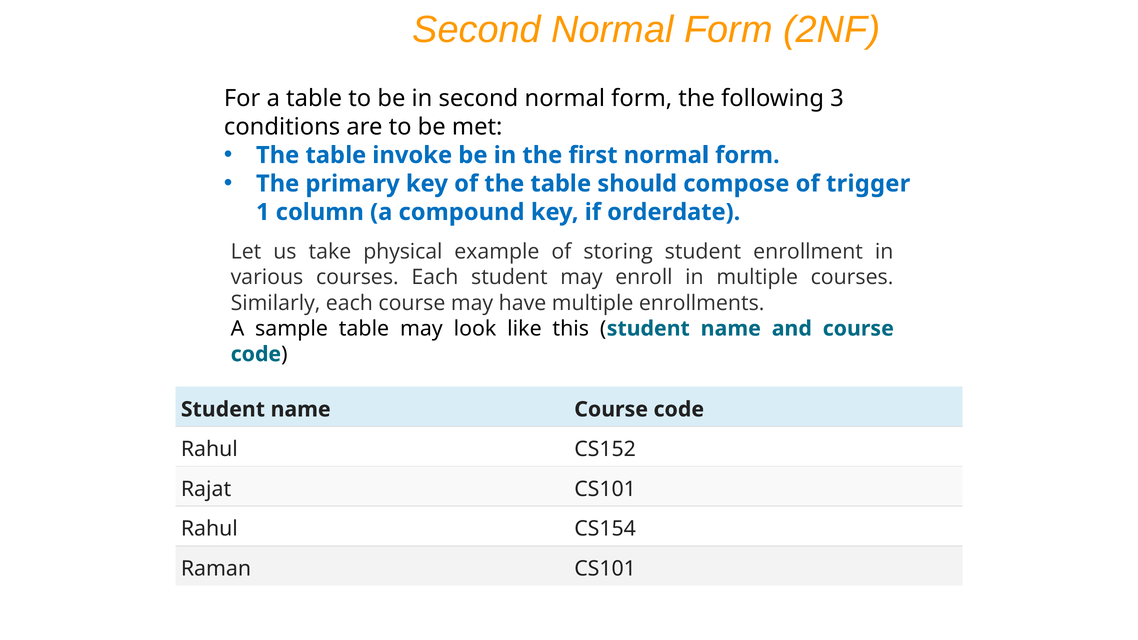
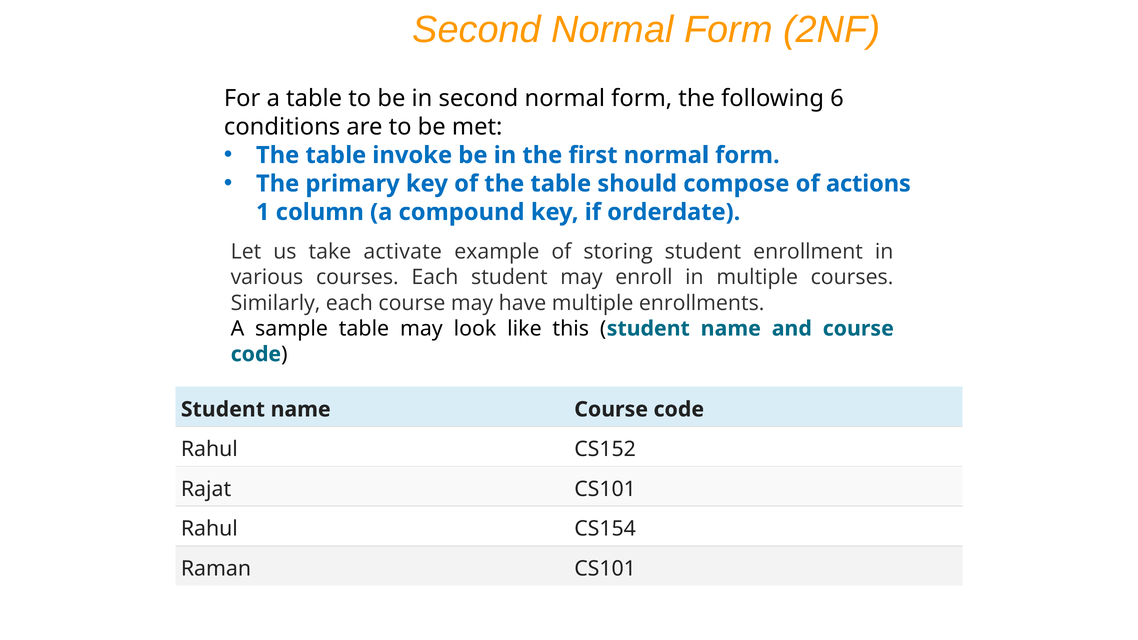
3: 3 -> 6
trigger: trigger -> actions
physical: physical -> activate
